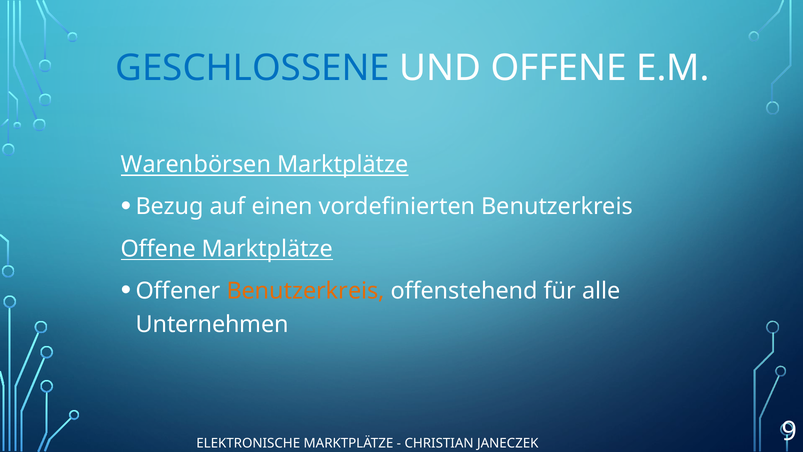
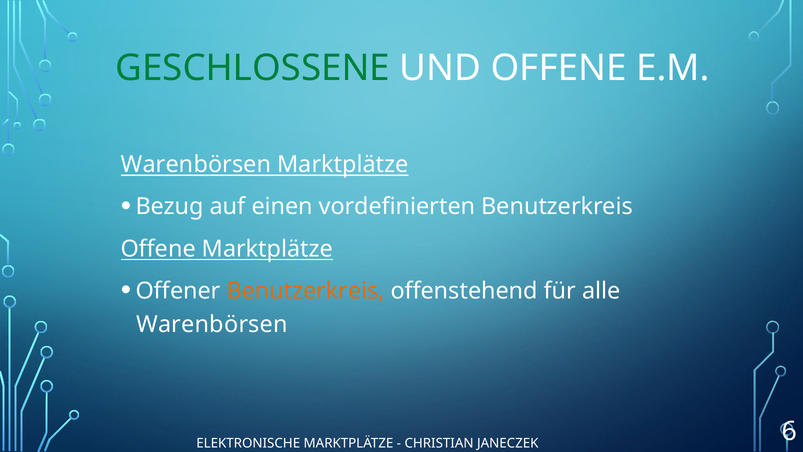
GESCHLOSSENE colour: blue -> green
Unternehmen at (212, 325): Unternehmen -> Warenbörsen
9: 9 -> 6
